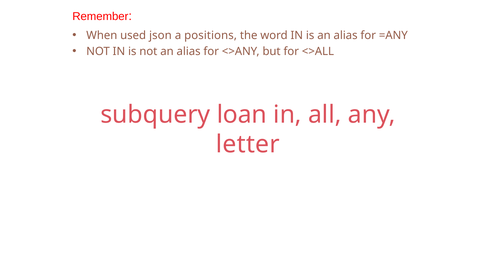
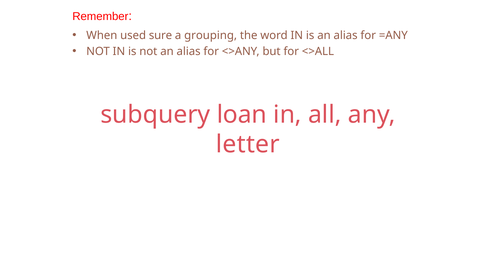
json: json -> sure
positions: positions -> grouping
